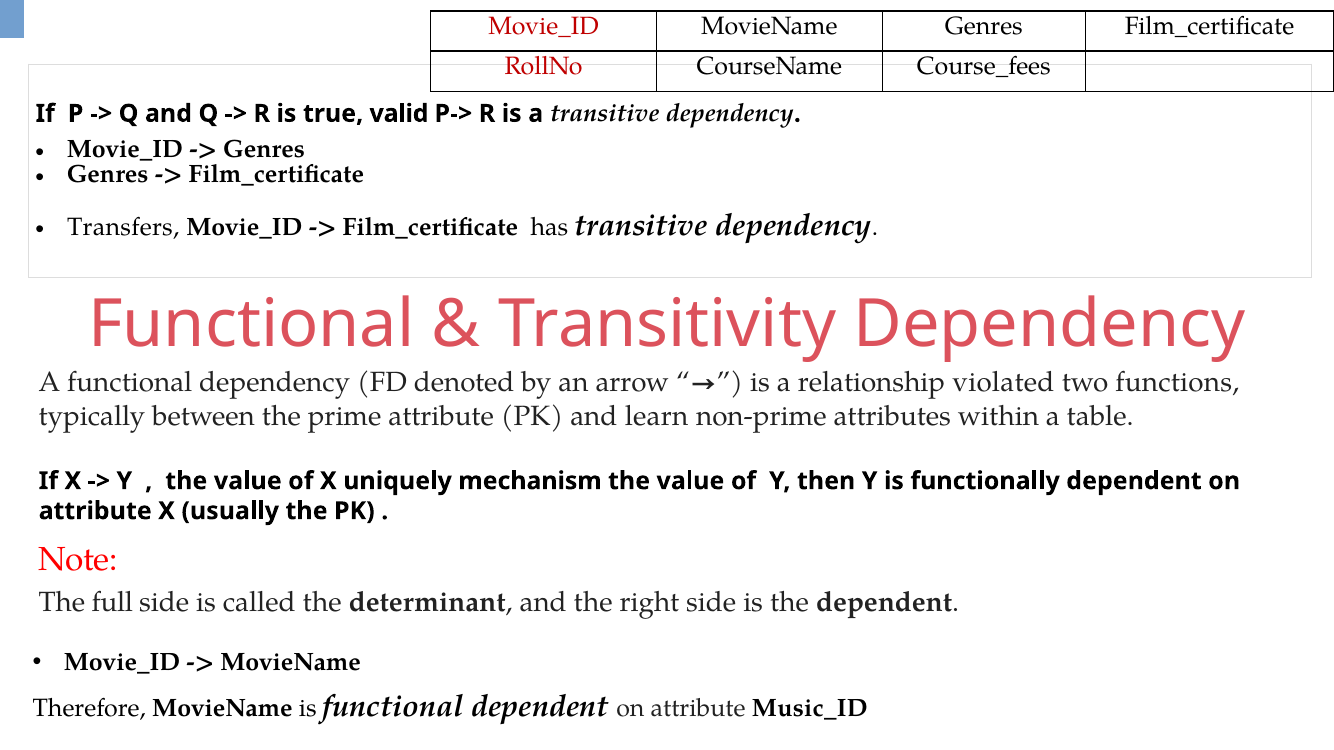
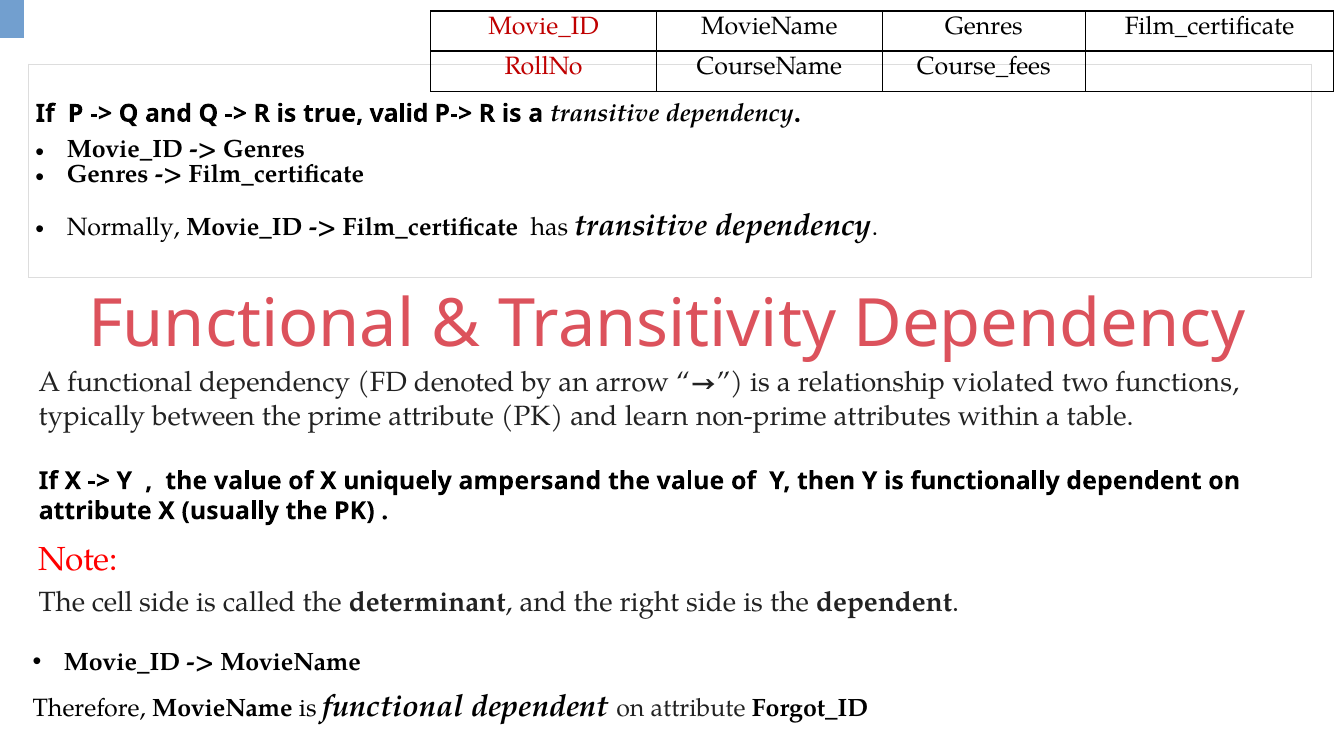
Transfers: Transfers -> Normally
mechanism: mechanism -> ampersand
full: full -> cell
Music_ID: Music_ID -> Forgot_ID
